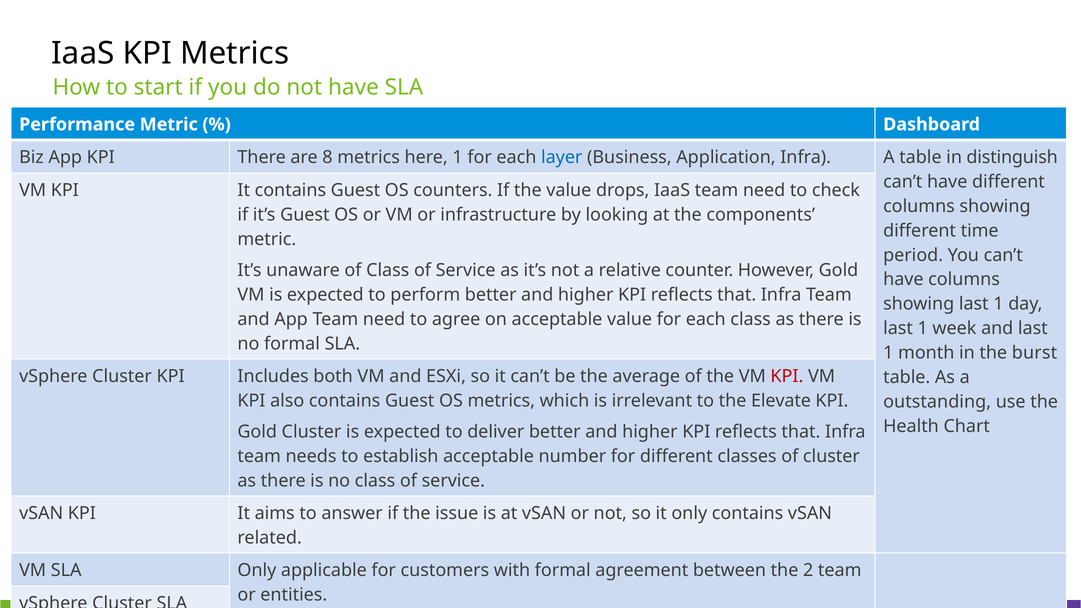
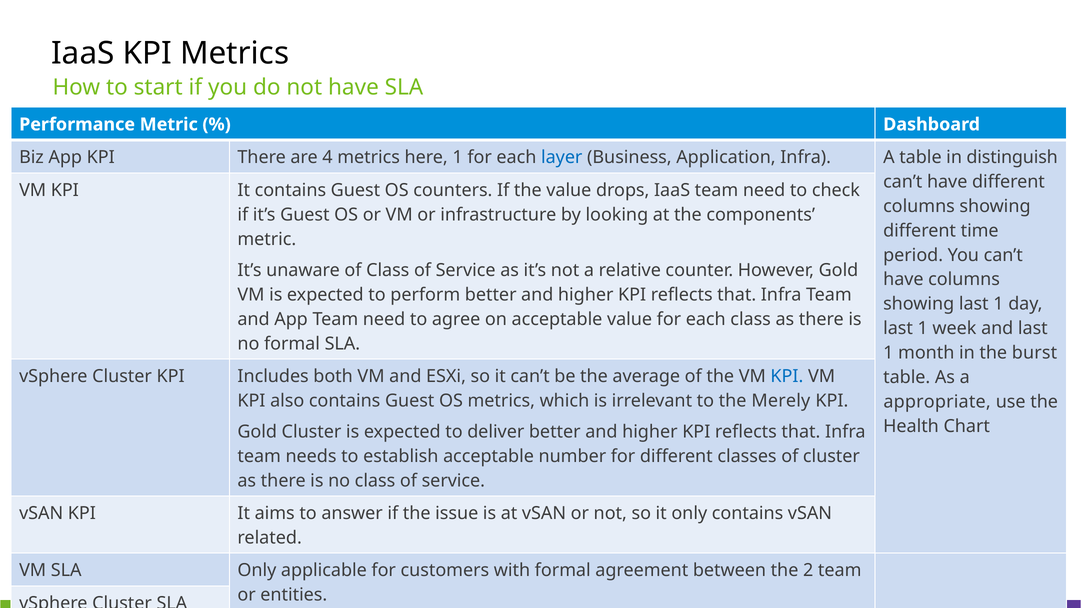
8: 8 -> 4
KPI at (787, 376) colour: red -> blue
Elevate: Elevate -> Merely
outstanding: outstanding -> appropriate
